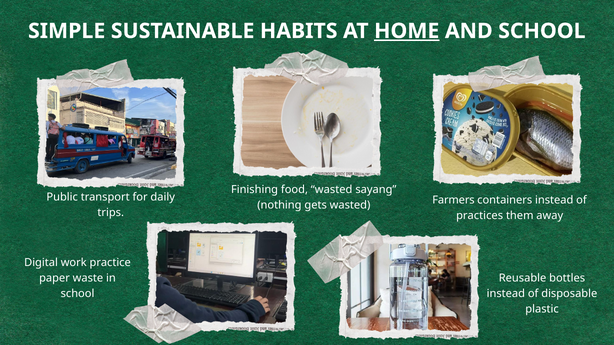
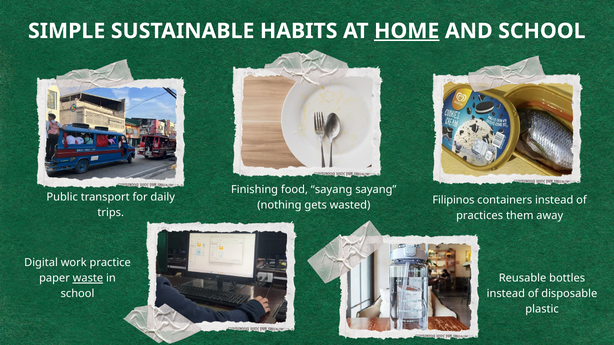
food wasted: wasted -> sayang
Farmers: Farmers -> Filipinos
waste underline: none -> present
